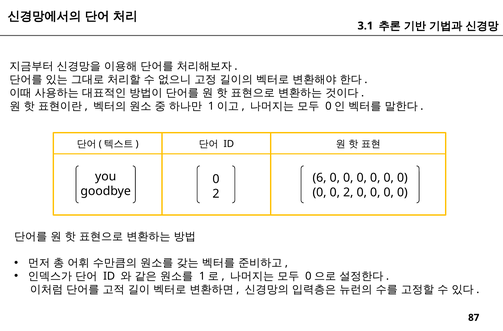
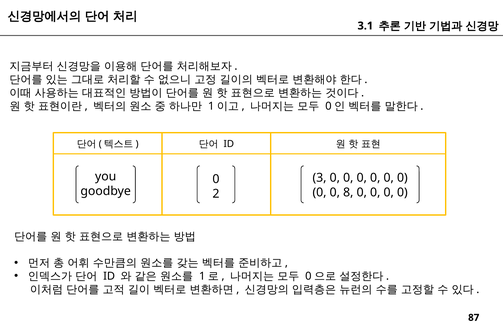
6: 6 -> 3
0 0 2: 2 -> 8
